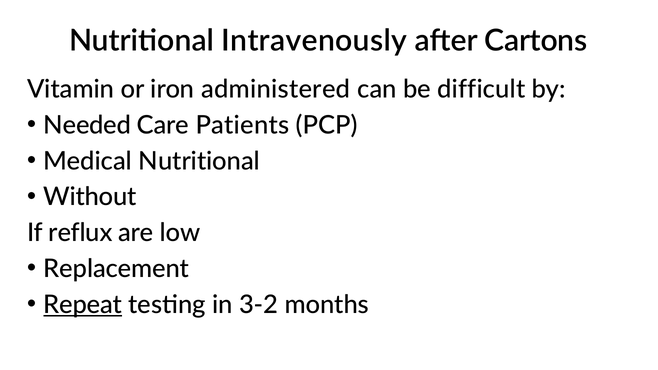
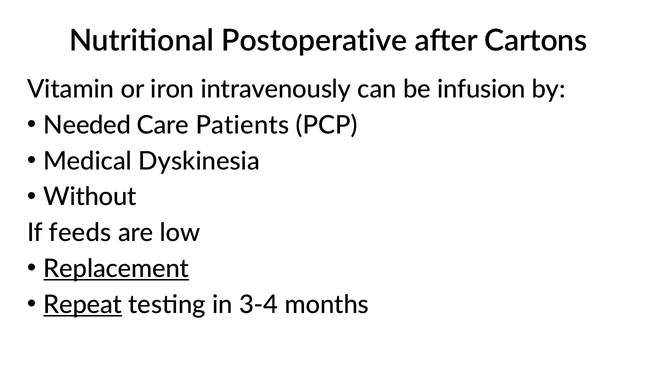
Intravenously: Intravenously -> Postoperative
administered: administered -> intravenously
difficult: difficult -> infusion
Medical Nutritional: Nutritional -> Dyskinesia
reflux: reflux -> feeds
Replacement underline: none -> present
3-2: 3-2 -> 3-4
